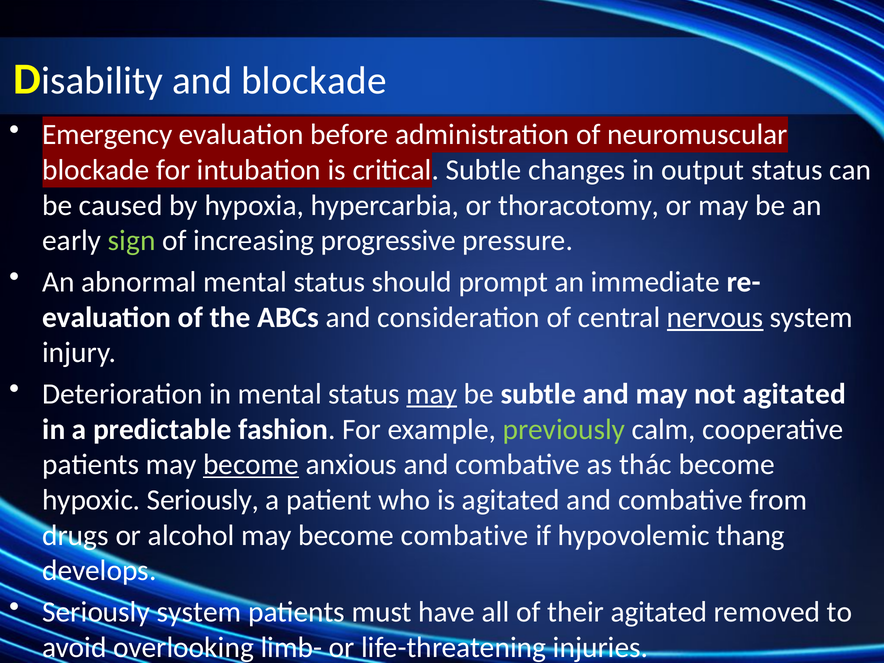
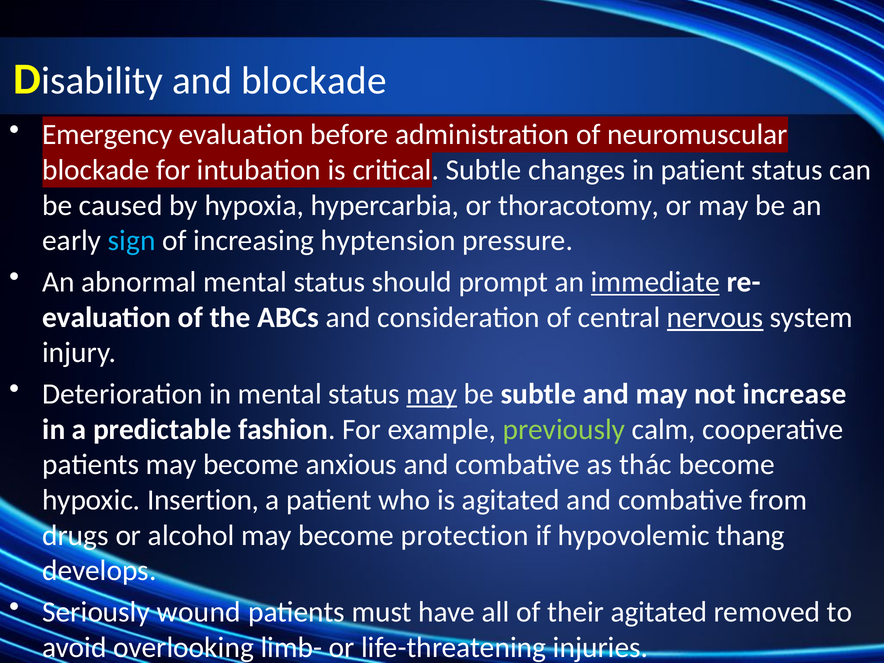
in output: output -> patient
sign colour: light green -> light blue
progressive: progressive -> hyptension
immediate underline: none -> present
not agitated: agitated -> increase
become at (251, 465) underline: present -> none
hypoxic Seriously: Seriously -> Insertion
become combative: combative -> protection
Seriously system: system -> wound
